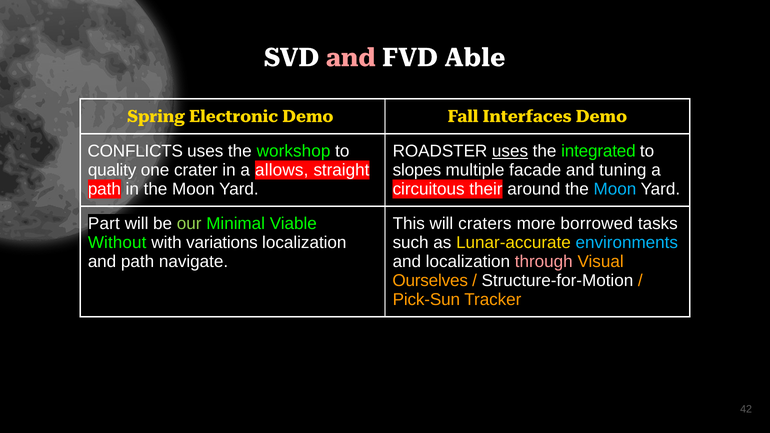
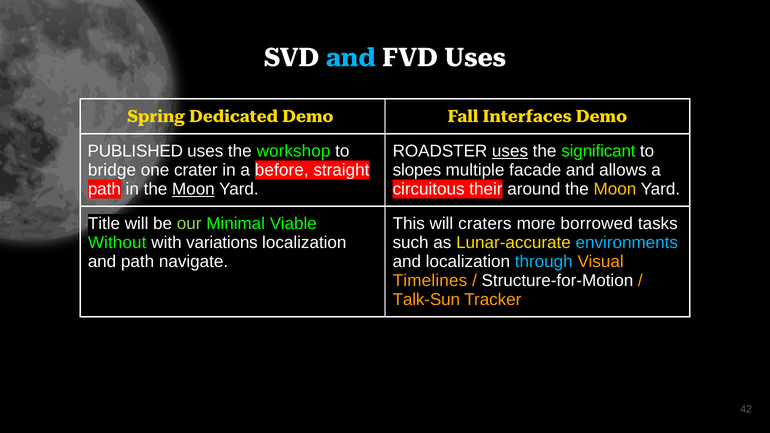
and at (351, 58) colour: pink -> light blue
FVD Able: Able -> Uses
Electronic: Electronic -> Dedicated
CONFLICTS: CONFLICTS -> PUBLISHED
integrated: integrated -> significant
quality: quality -> bridge
allows: allows -> before
tuning: tuning -> allows
Moon at (193, 189) underline: none -> present
Moon at (615, 189) colour: light blue -> yellow
Part: Part -> Title
through colour: pink -> light blue
Ourselves: Ourselves -> Timelines
Pick-Sun: Pick-Sun -> Talk-Sun
